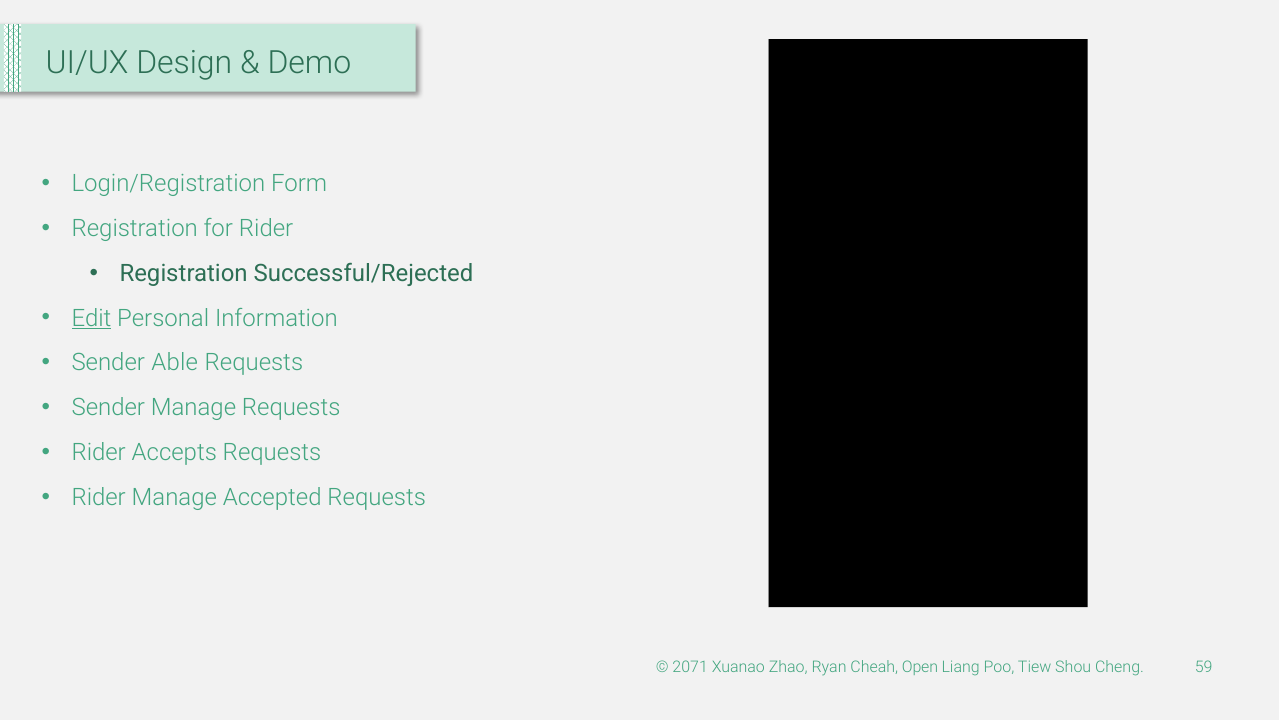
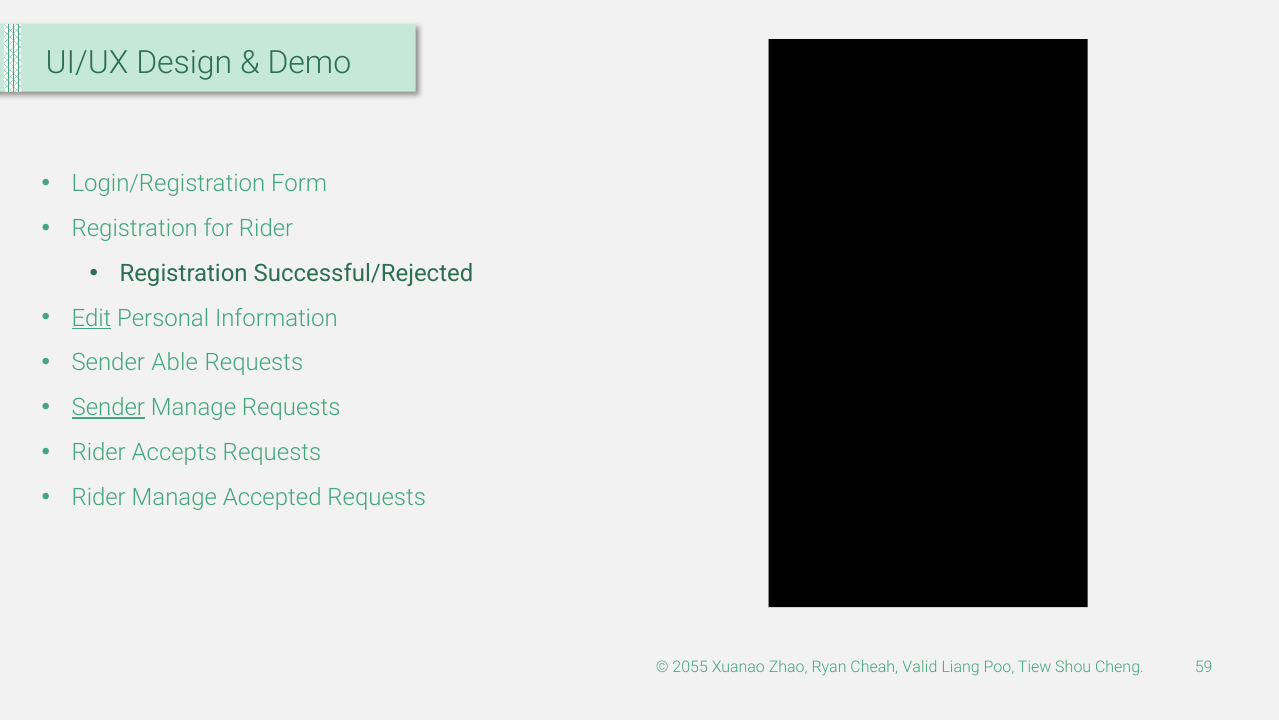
Sender at (108, 408) underline: none -> present
2071: 2071 -> 2055
Open: Open -> Valid
